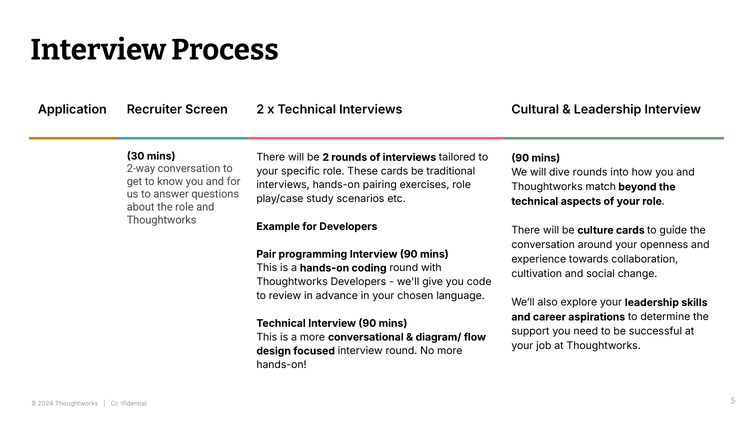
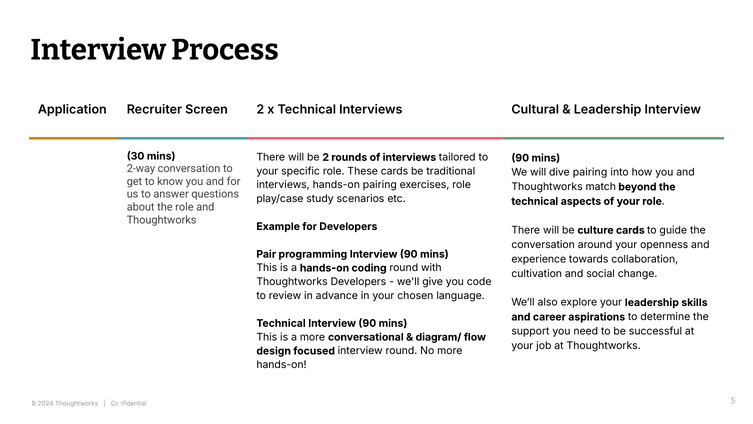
dive rounds: rounds -> pairing
